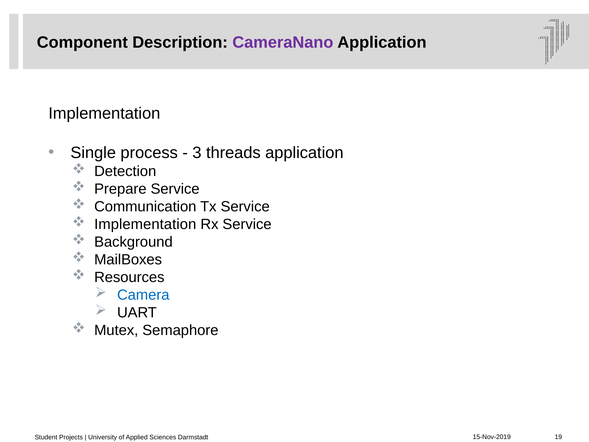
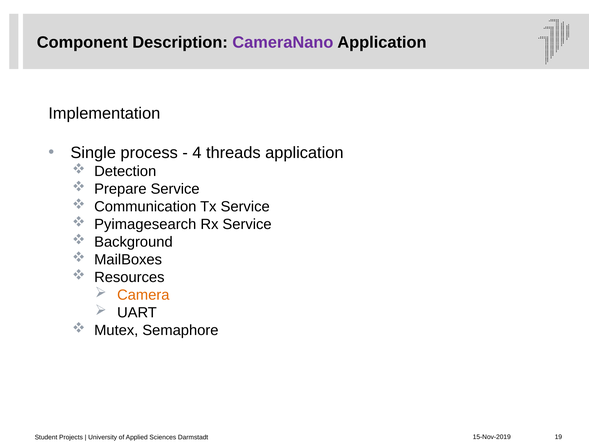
3: 3 -> 4
Implementation at (145, 224): Implementation -> Pyimagesearch
Camera colour: blue -> orange
